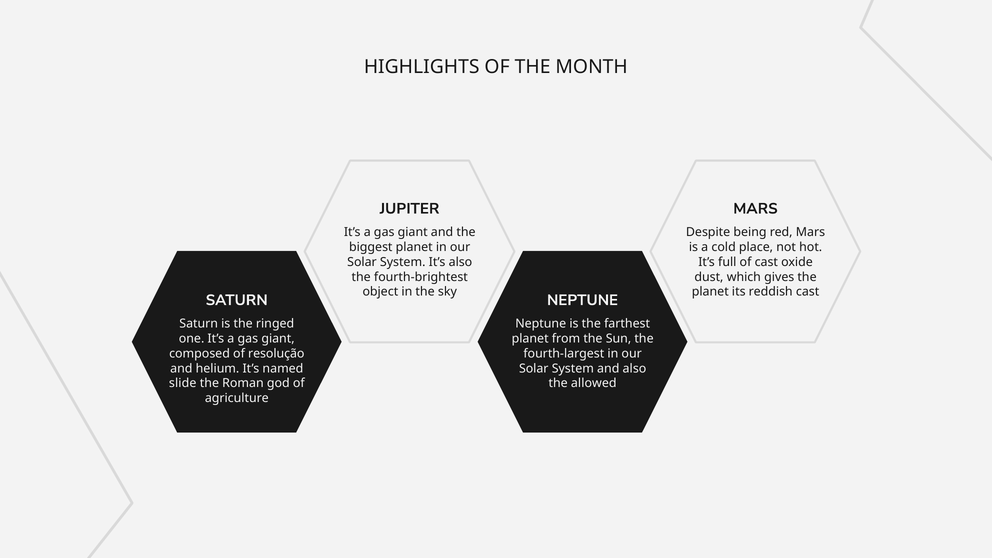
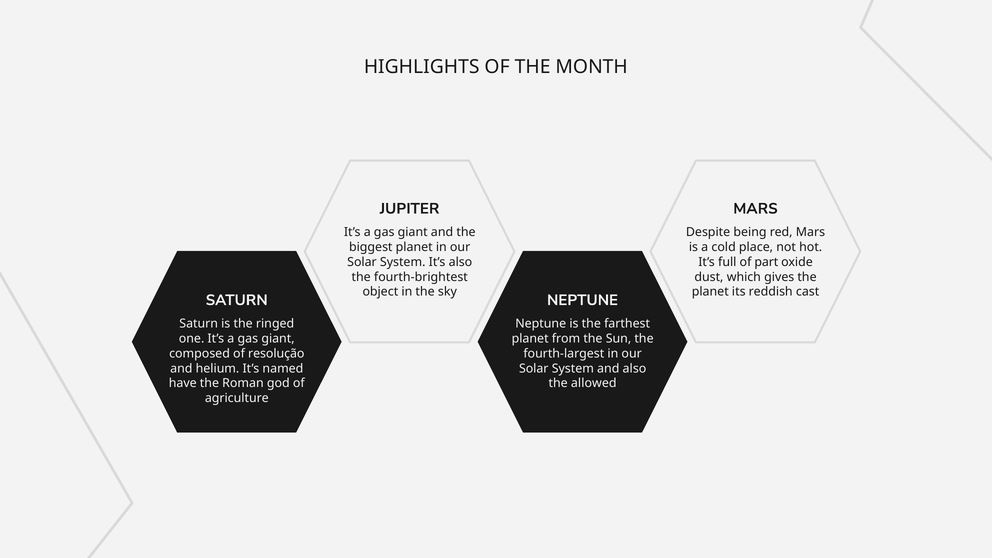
of cast: cast -> part
slide: slide -> have
